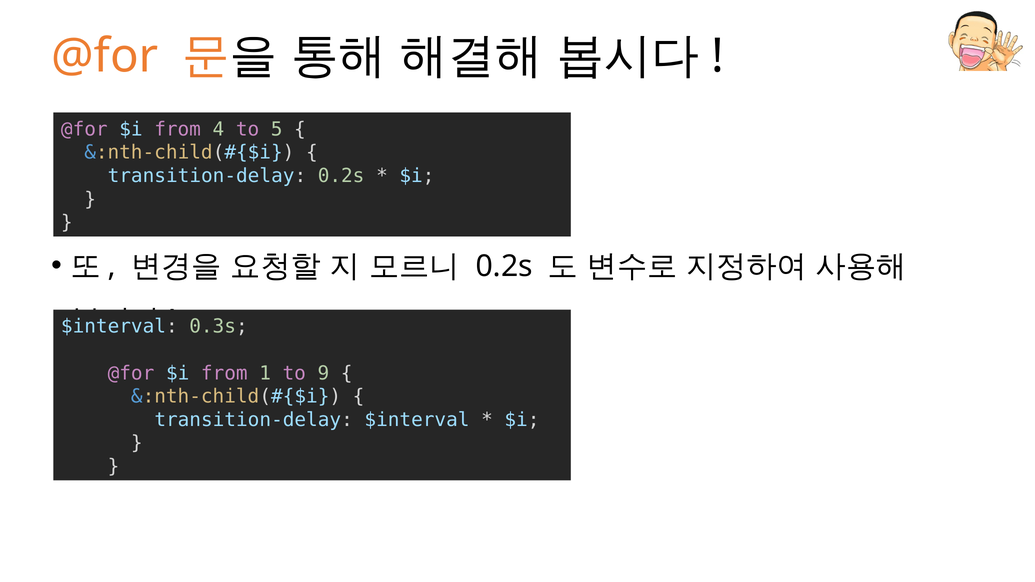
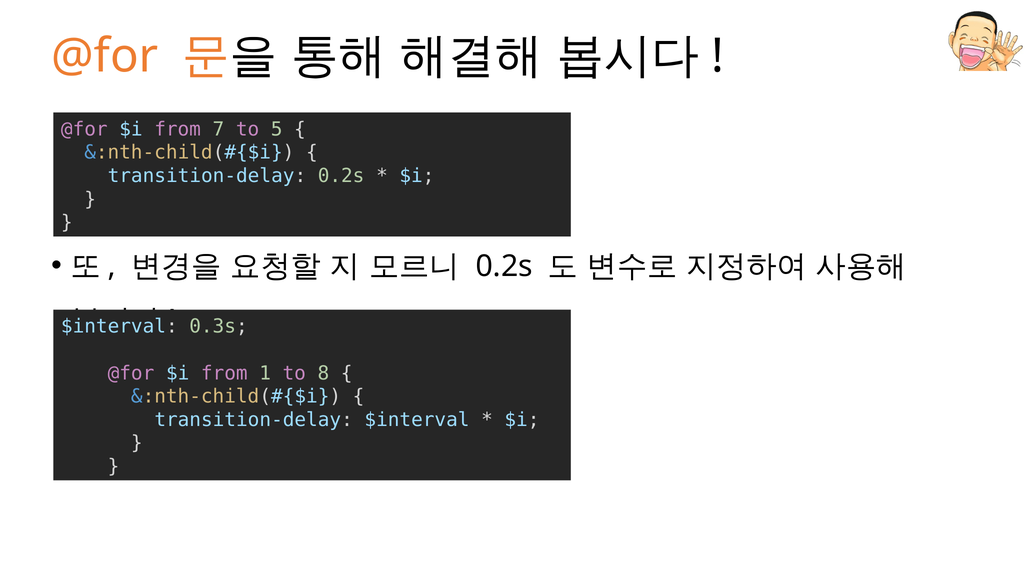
4: 4 -> 7
9: 9 -> 8
